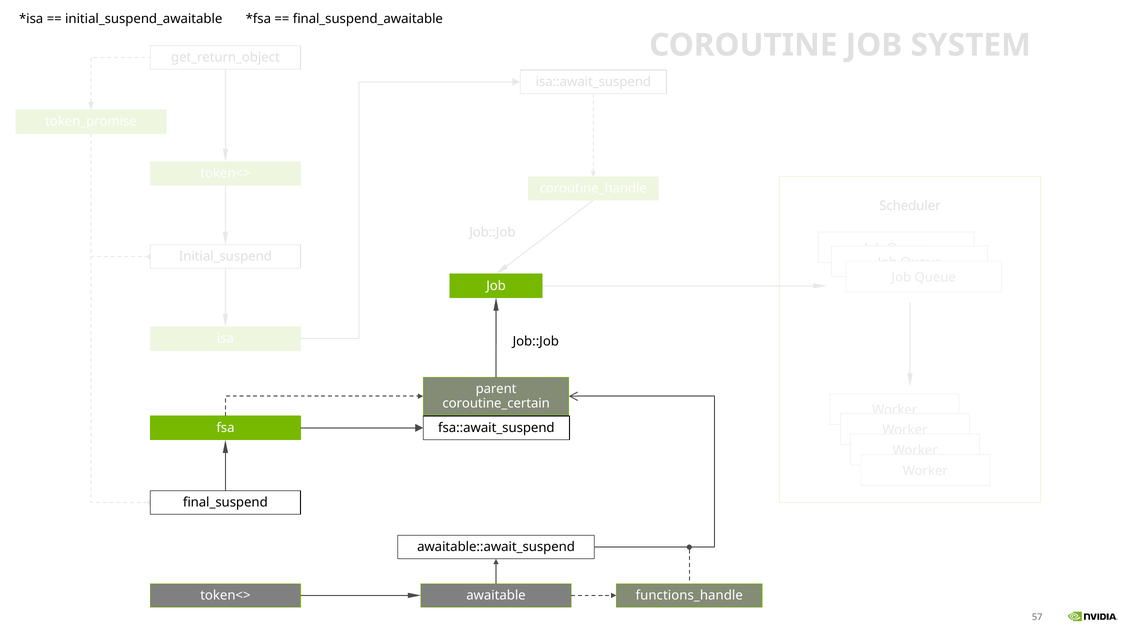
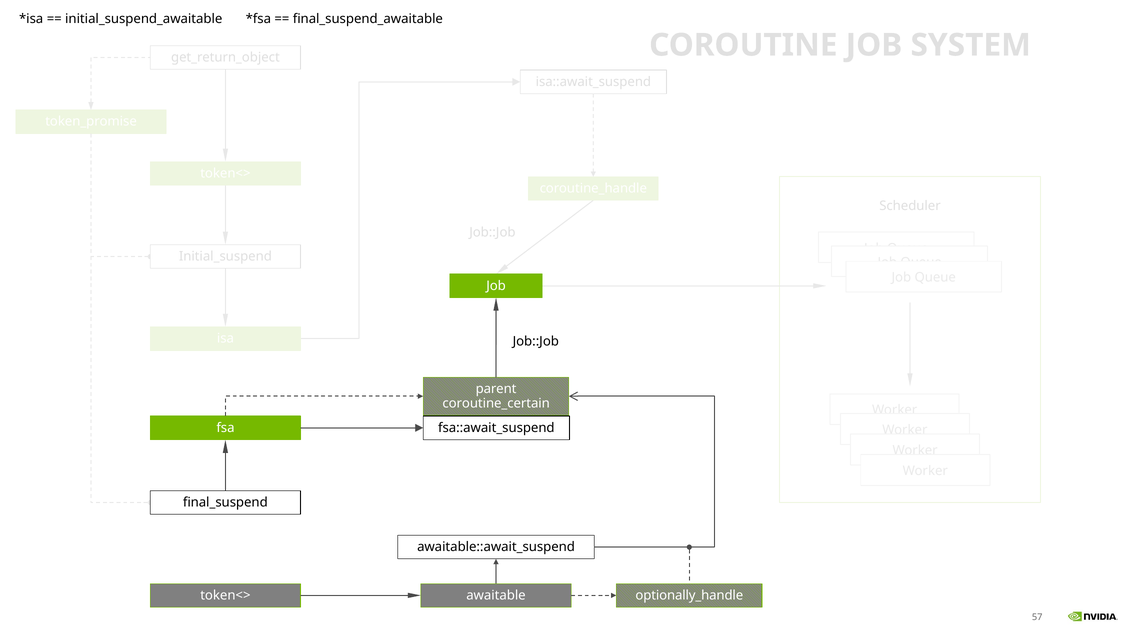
functions_handle: functions_handle -> optionally_handle
